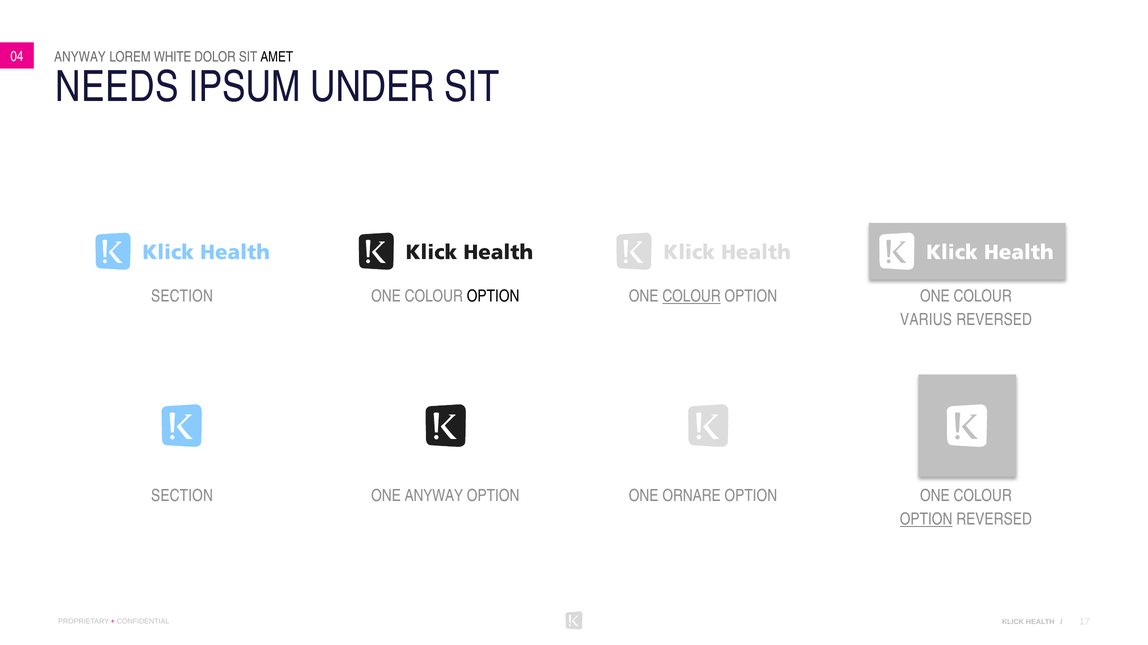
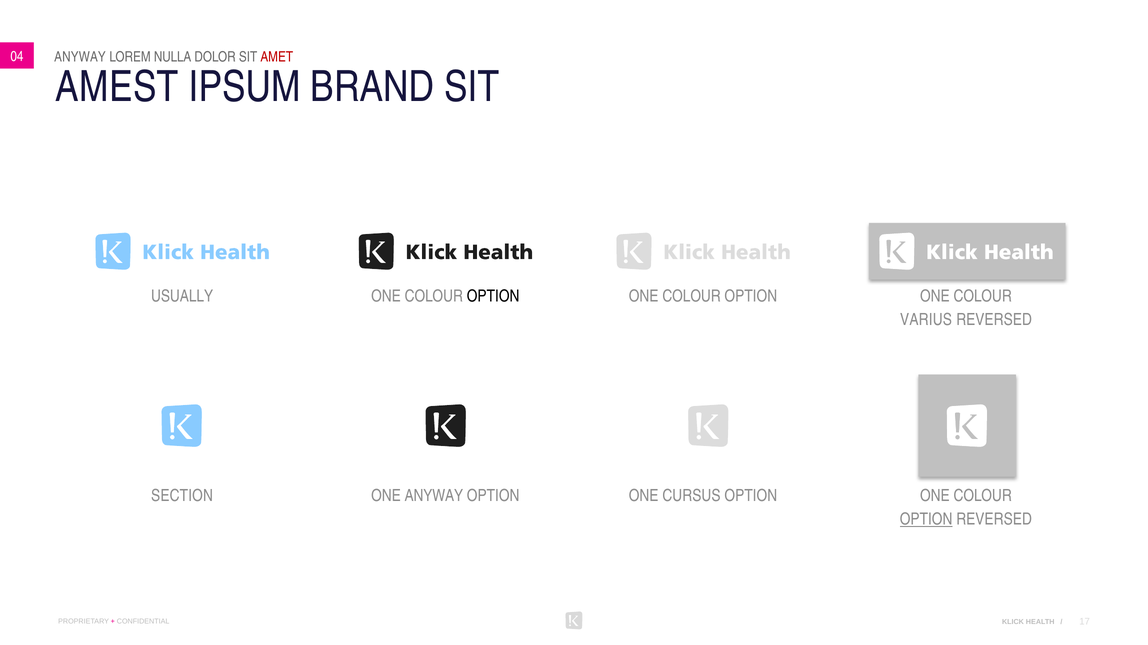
WHITE: WHITE -> NULLA
AMET colour: black -> red
NEEDS: NEEDS -> AMEST
UNDER: UNDER -> BRAND
SECTION at (182, 296): SECTION -> USUALLY
COLOUR at (692, 296) underline: present -> none
ORNARE: ORNARE -> CURSUS
